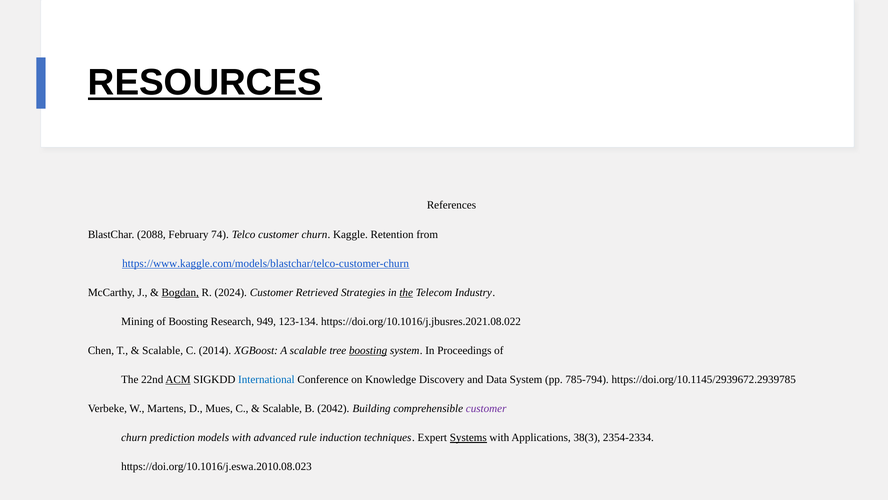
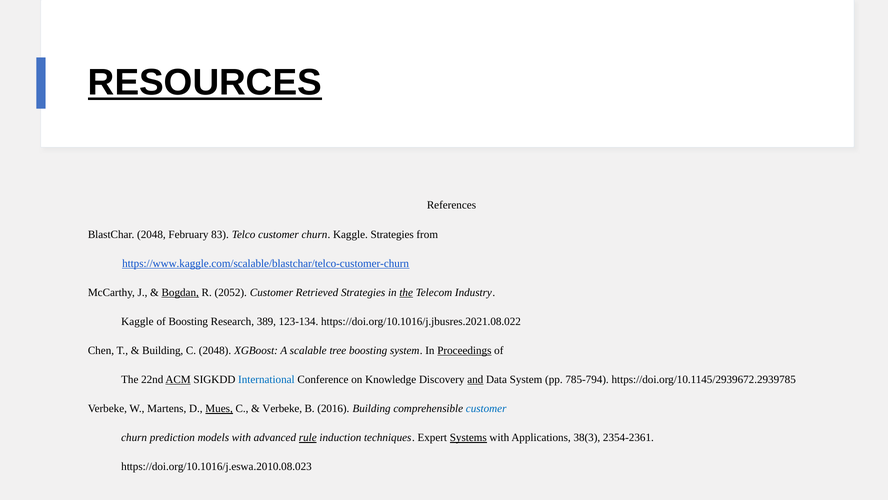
BlastChar 2088: 2088 -> 2048
74: 74 -> 83
Kaggle Retention: Retention -> Strategies
https://www.kaggle.com/models/blastchar/telco-customer-churn: https://www.kaggle.com/models/blastchar/telco-customer-churn -> https://www.kaggle.com/scalable/blastchar/telco-customer-churn
2024: 2024 -> 2052
Mining at (137, 321): Mining -> Kaggle
949: 949 -> 389
Scalable at (163, 350): Scalable -> Building
C 2014: 2014 -> 2048
boosting at (368, 350) underline: present -> none
Proceedings underline: none -> present
and underline: none -> present
Mues underline: none -> present
Scalable at (282, 408): Scalable -> Verbeke
2042: 2042 -> 2016
customer at (486, 408) colour: purple -> blue
rule underline: none -> present
2354-2334: 2354-2334 -> 2354-2361
